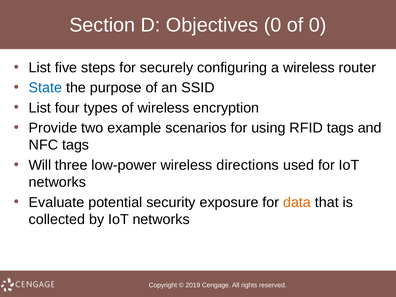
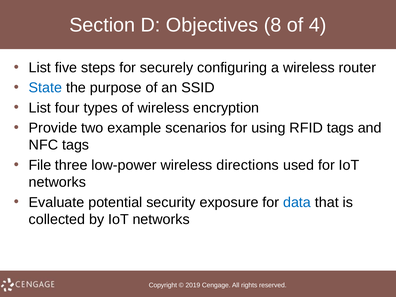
Objectives 0: 0 -> 8
of 0: 0 -> 4
Will: Will -> File
data colour: orange -> blue
